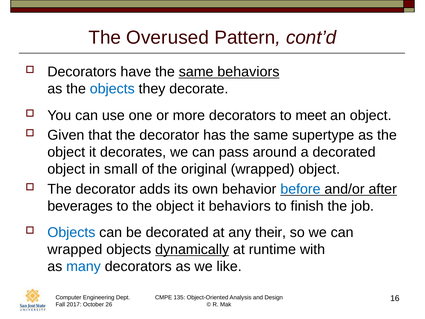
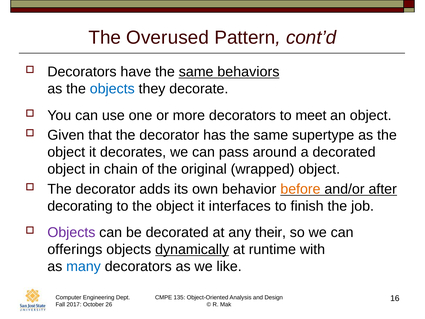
small: small -> chain
before colour: blue -> orange
beverages: beverages -> decorating
it behaviors: behaviors -> interfaces
Objects at (71, 232) colour: blue -> purple
wrapped at (75, 249): wrapped -> offerings
